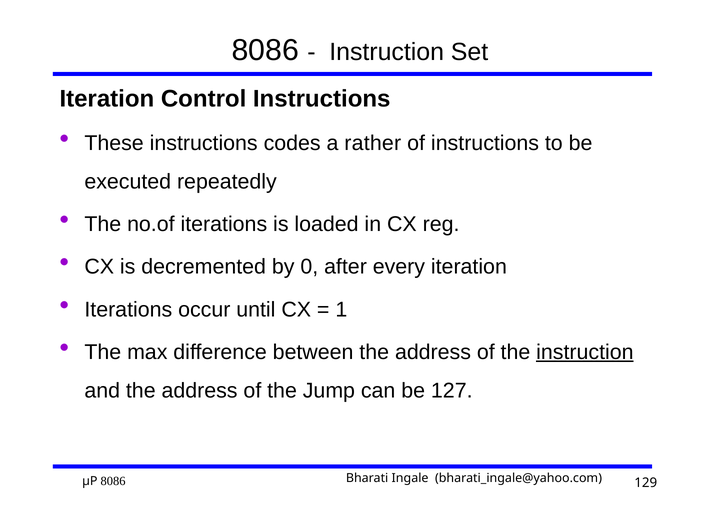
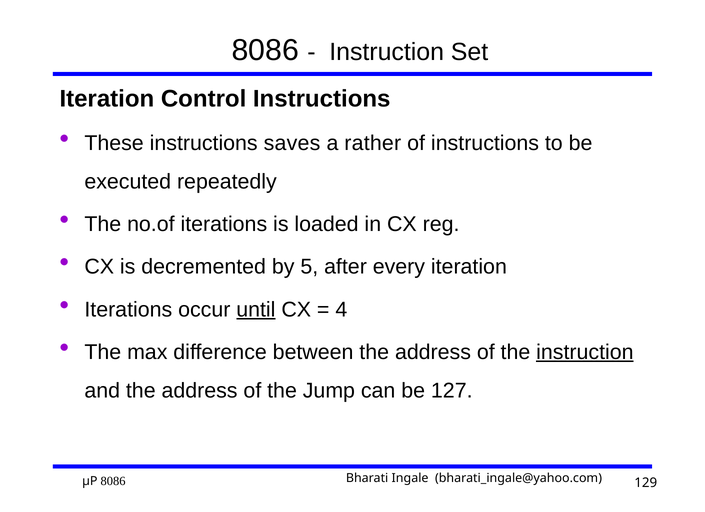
codes: codes -> saves
0: 0 -> 5
until underline: none -> present
1: 1 -> 4
